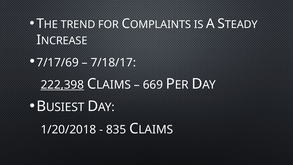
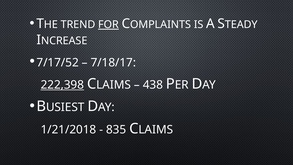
FOR underline: none -> present
7/17/69: 7/17/69 -> 7/17/52
669: 669 -> 438
1/20/2018: 1/20/2018 -> 1/21/2018
